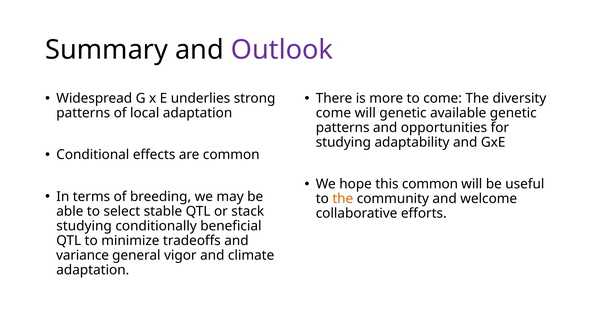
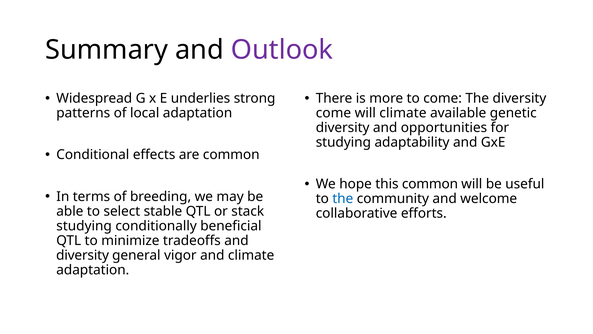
will genetic: genetic -> climate
patterns at (343, 128): patterns -> diversity
the at (343, 199) colour: orange -> blue
variance at (83, 255): variance -> diversity
